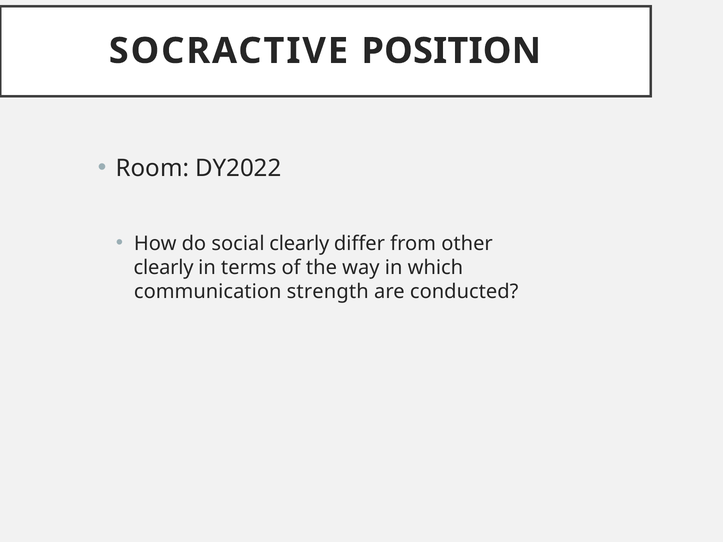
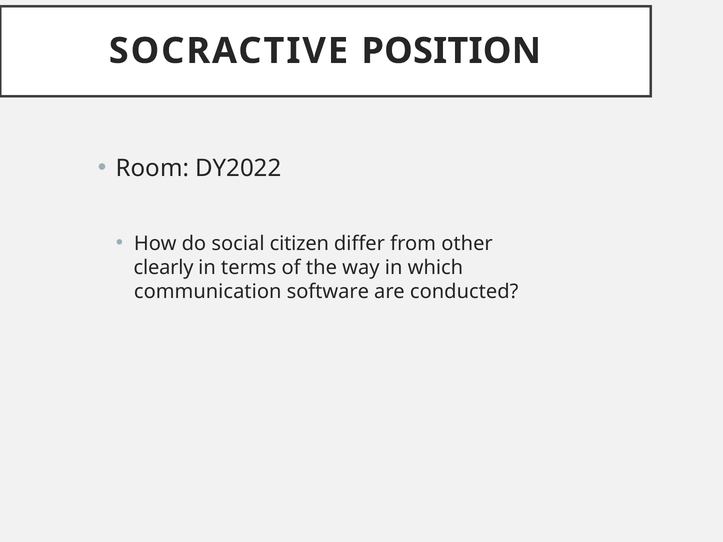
social clearly: clearly -> citizen
strength: strength -> software
